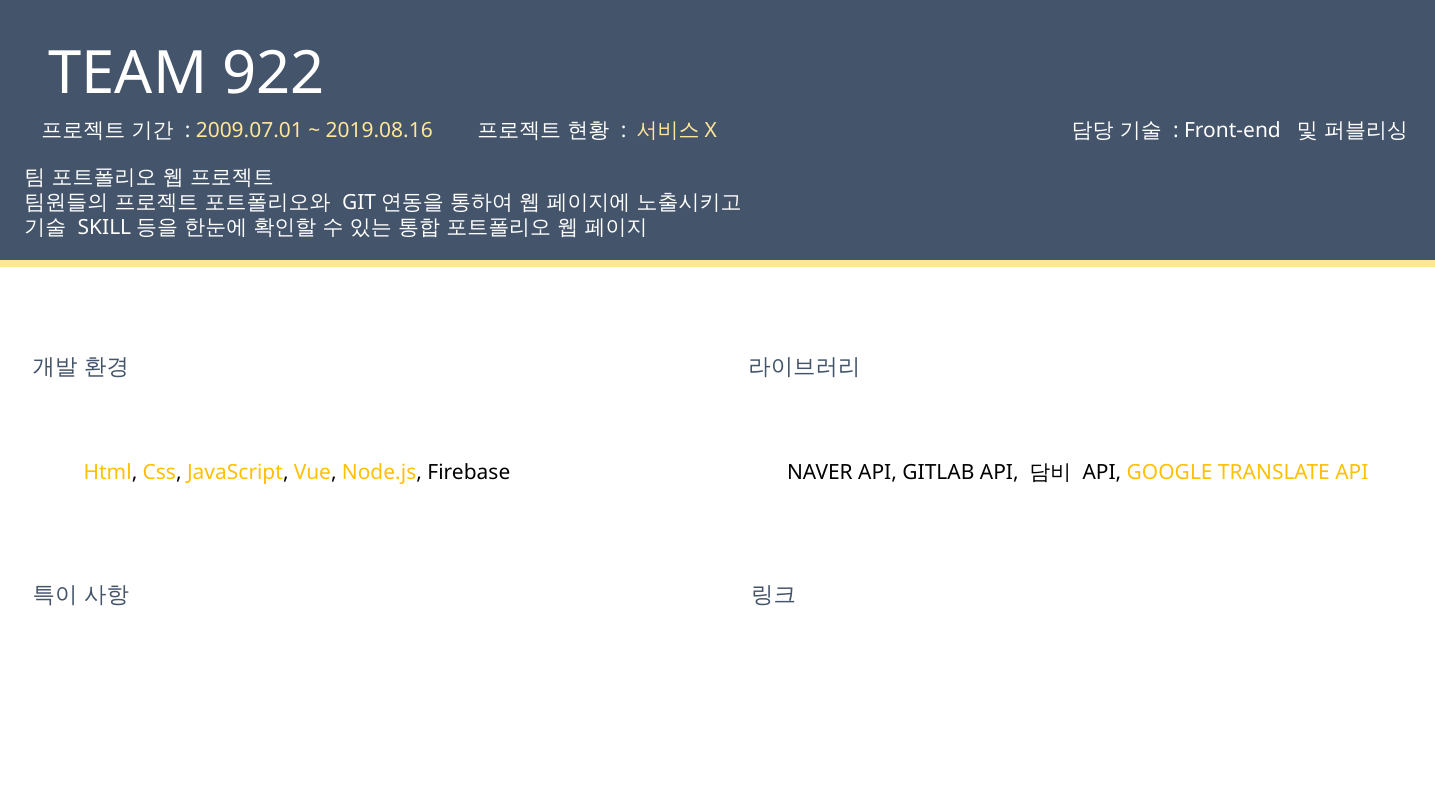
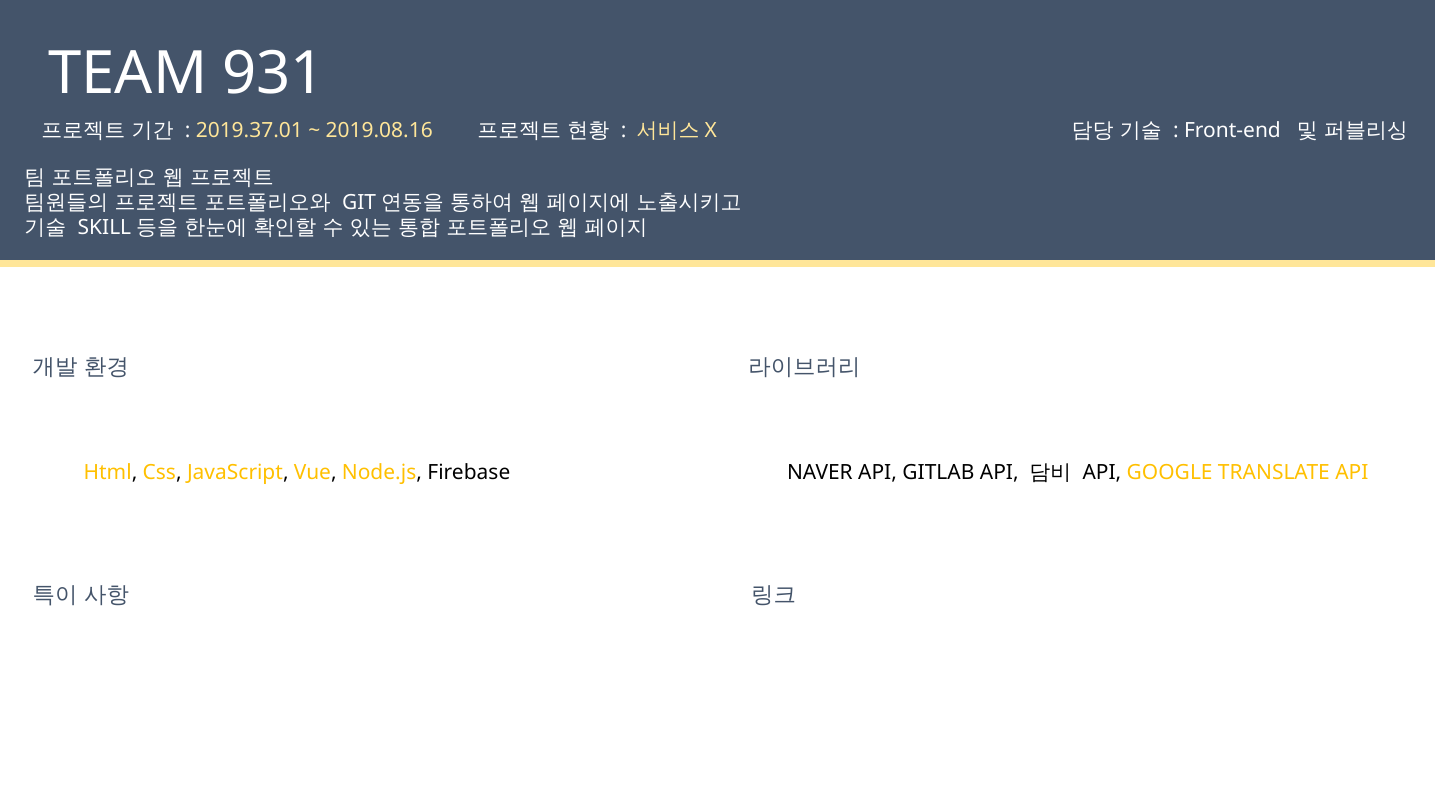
922: 922 -> 931
2009.07.01: 2009.07.01 -> 2019.37.01
